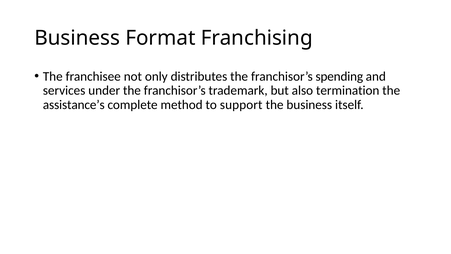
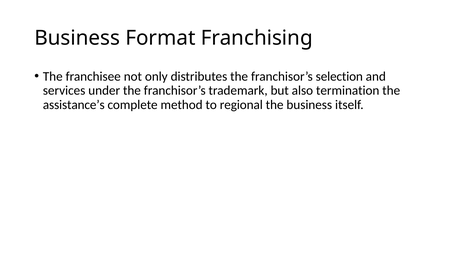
spending: spending -> selection
support: support -> regional
